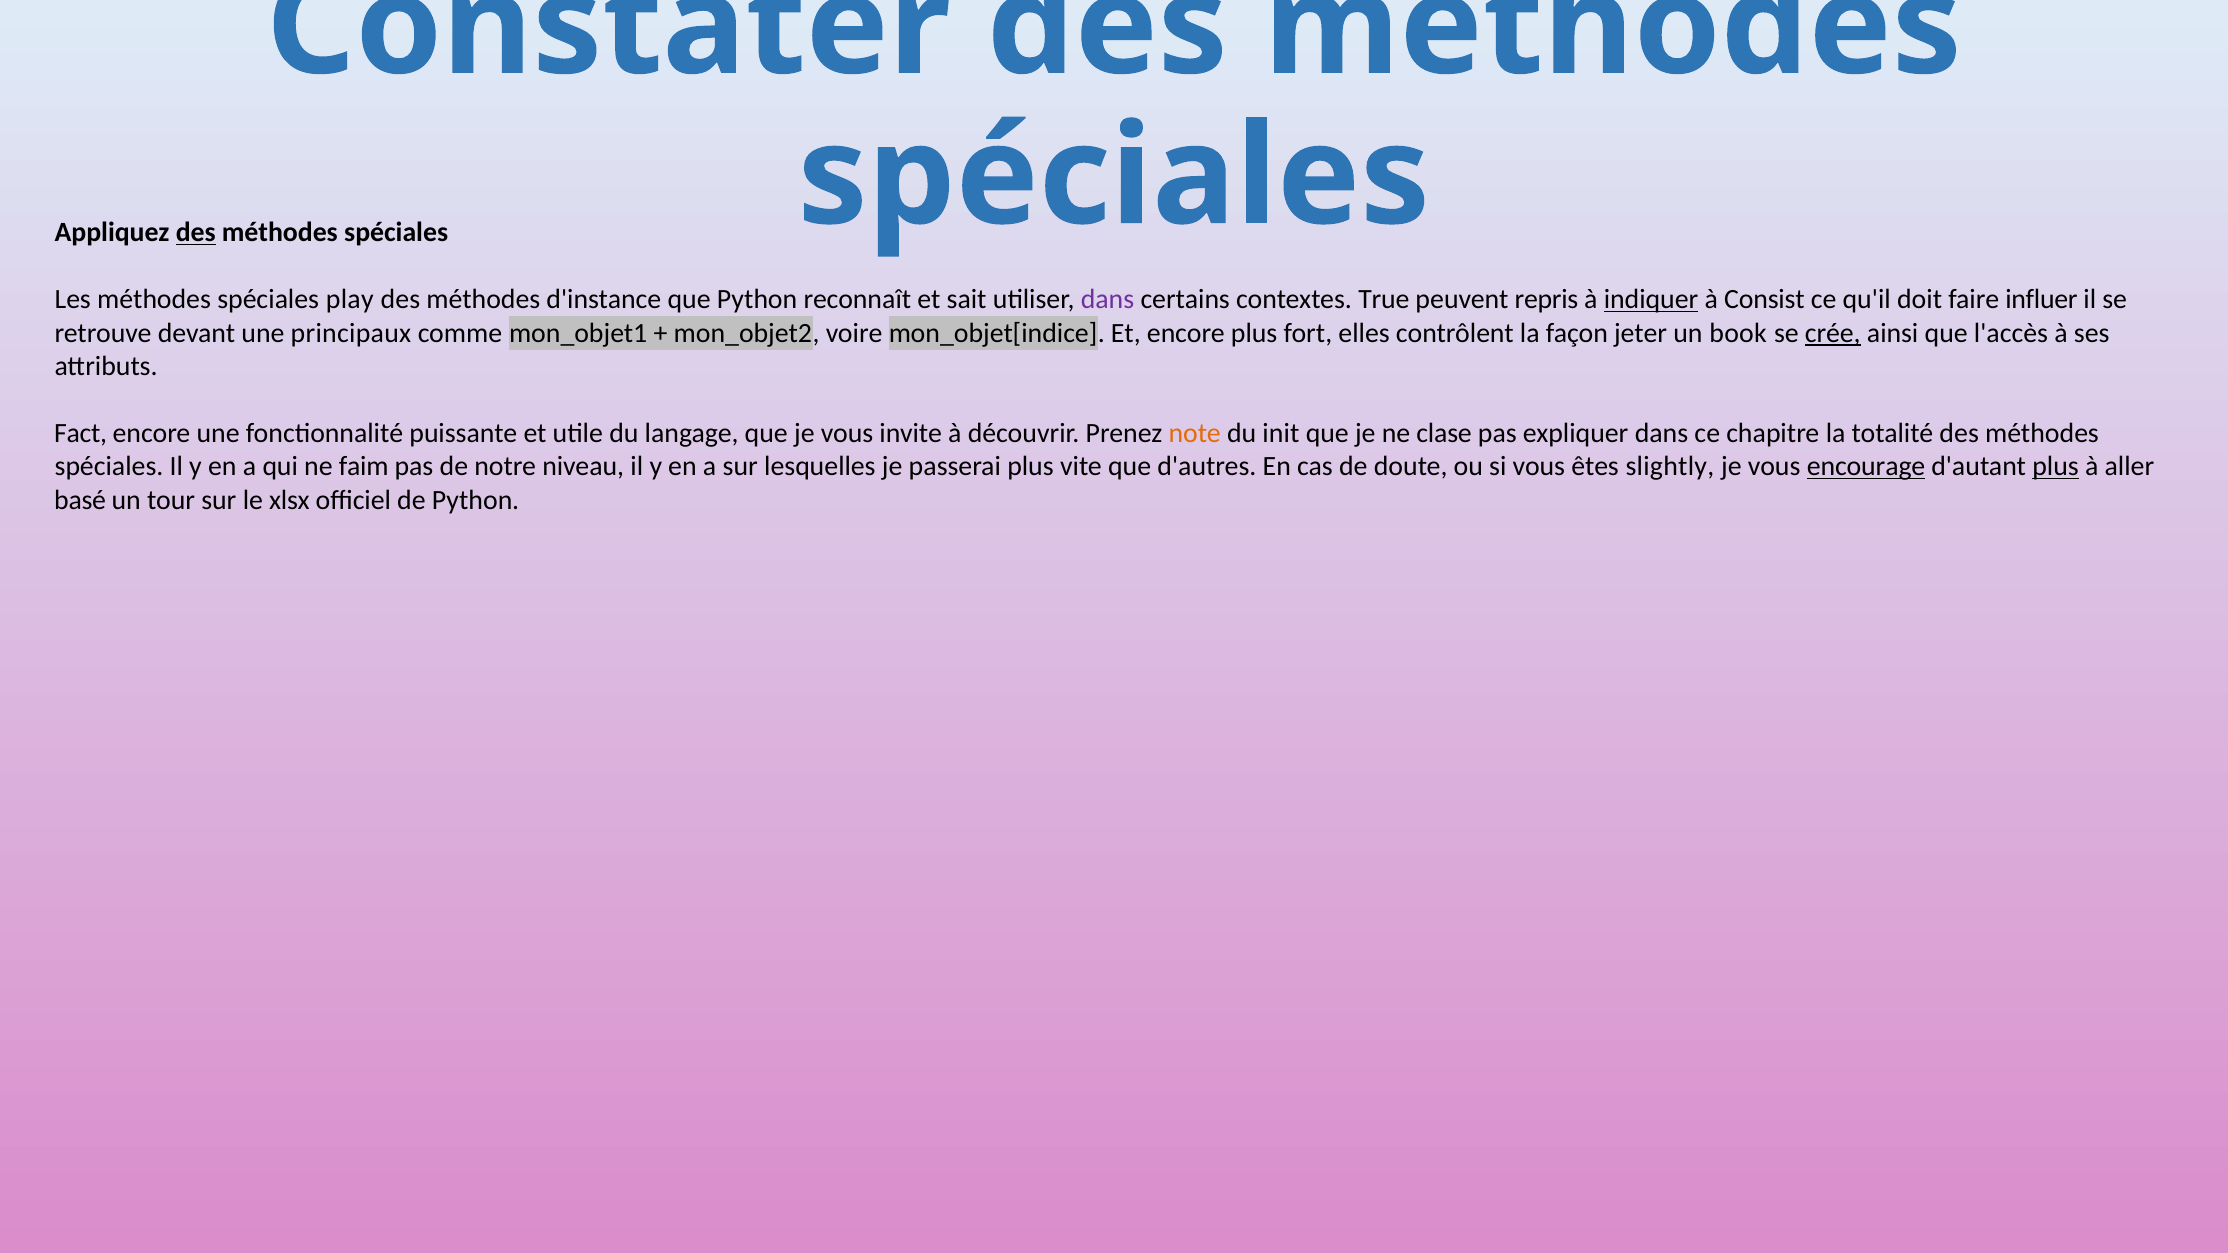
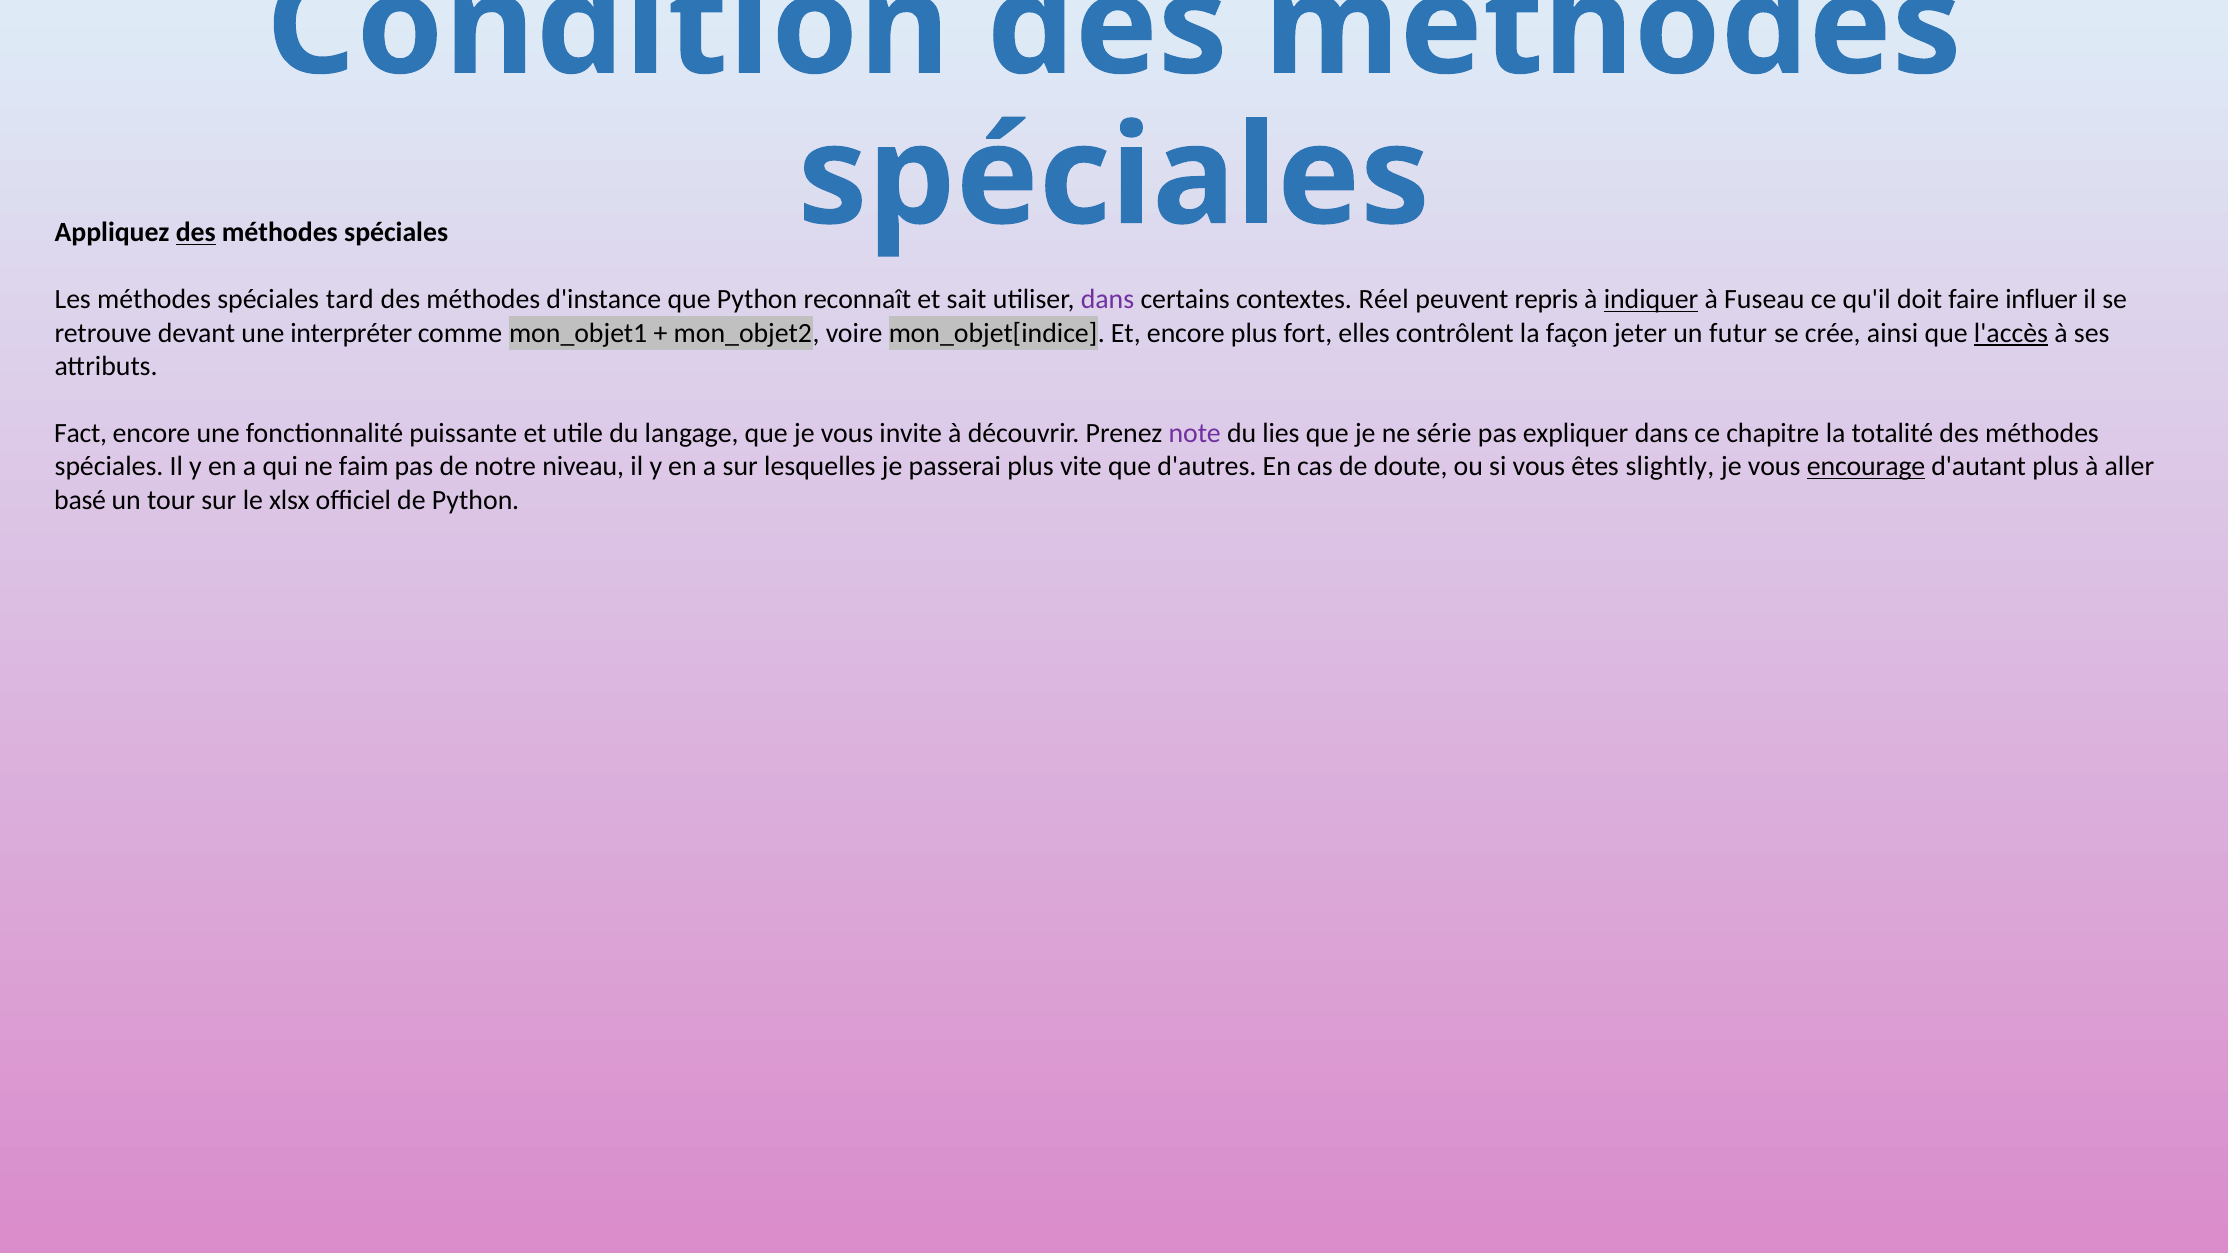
Constater: Constater -> Condition
play: play -> tard
True: True -> Réel
Consist: Consist -> Fuseau
principaux: principaux -> interpréter
book: book -> futur
crée underline: present -> none
l'accès underline: none -> present
note colour: orange -> purple
init: init -> lies
clase: clase -> série
plus at (2056, 467) underline: present -> none
